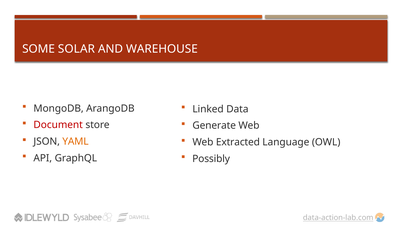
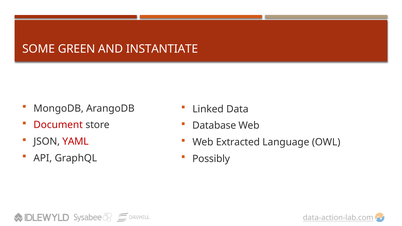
SOLAR: SOLAR -> GREEN
WAREHOUSE: WAREHOUSE -> INSTANTIATE
Generate: Generate -> Database
YAML colour: orange -> red
